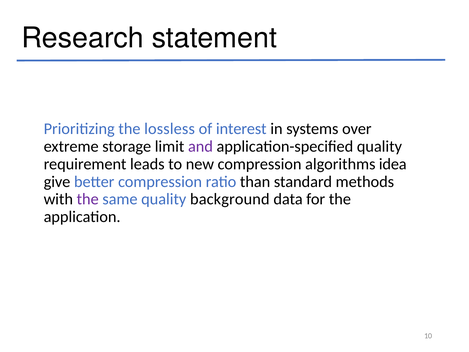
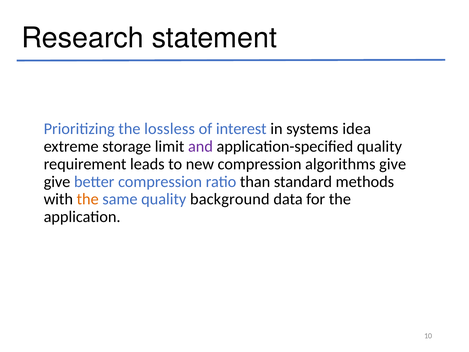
over: over -> idea
algorithms idea: idea -> give
the at (88, 199) colour: purple -> orange
